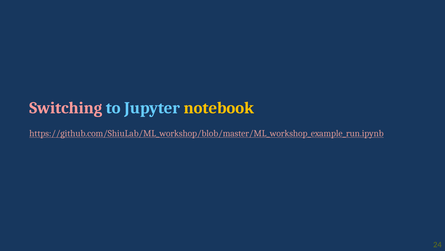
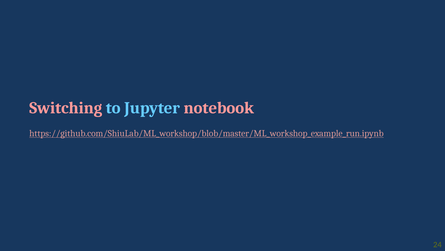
notebook colour: yellow -> pink
